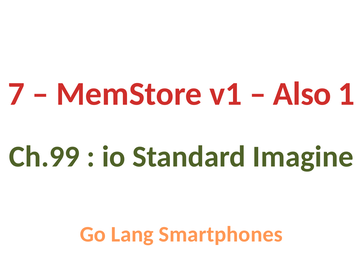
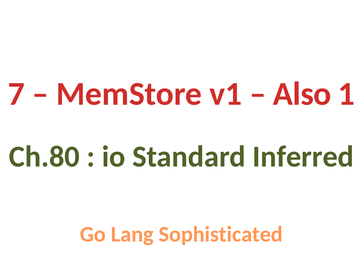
Ch.99: Ch.99 -> Ch.80
Imagine: Imagine -> Inferred
Smartphones: Smartphones -> Sophisticated
